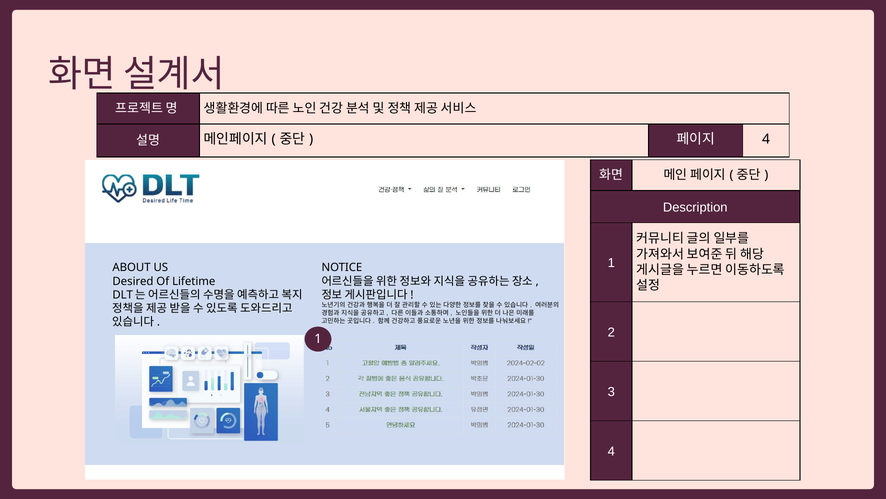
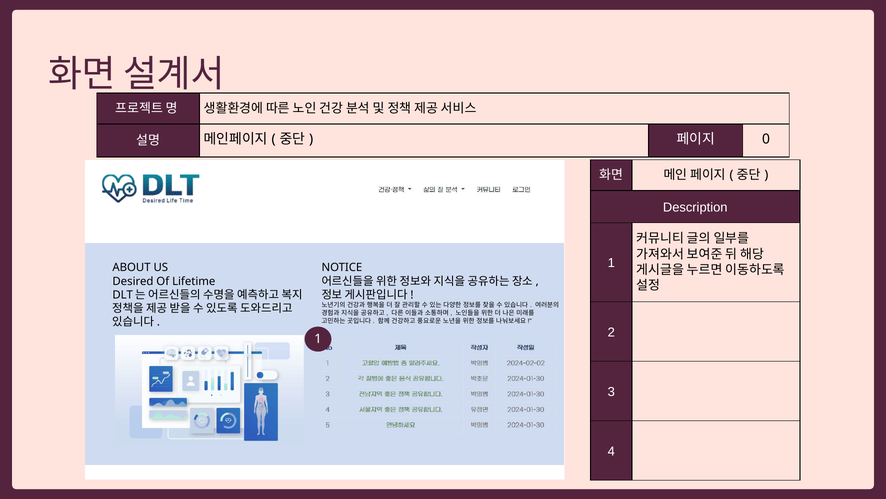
4 at (766, 139): 4 -> 0
